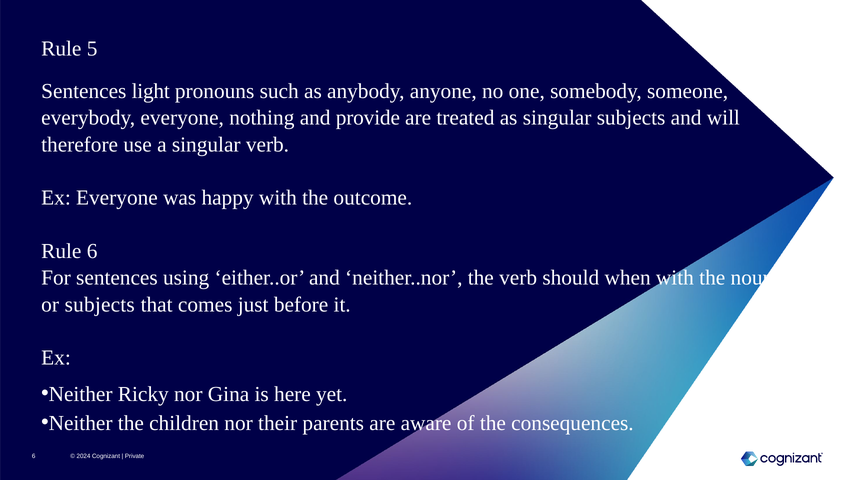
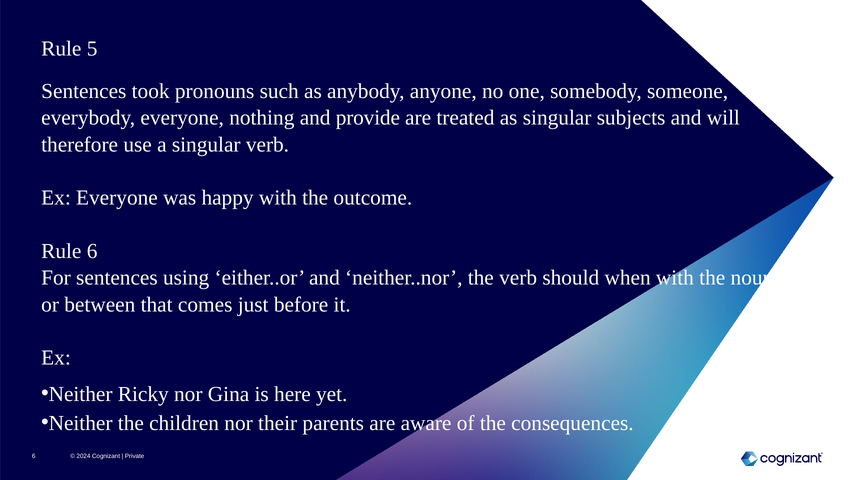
light: light -> took
or subjects: subjects -> between
